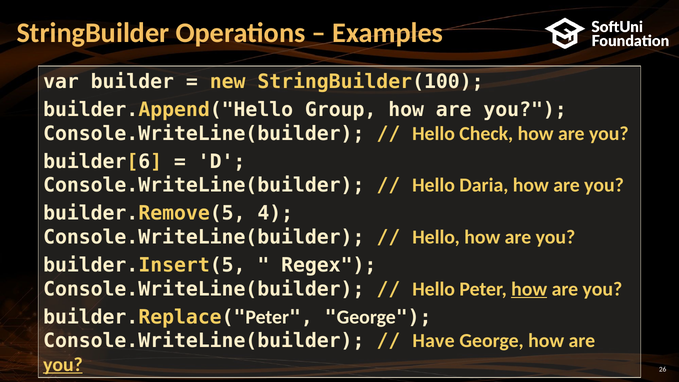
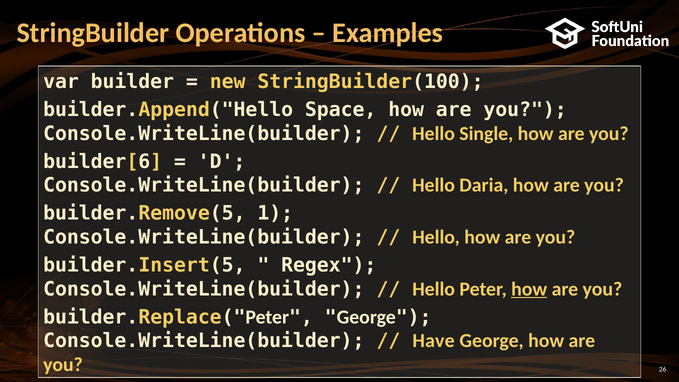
Group: Group -> Space
Check: Check -> Single
4: 4 -> 1
you at (63, 365) underline: present -> none
